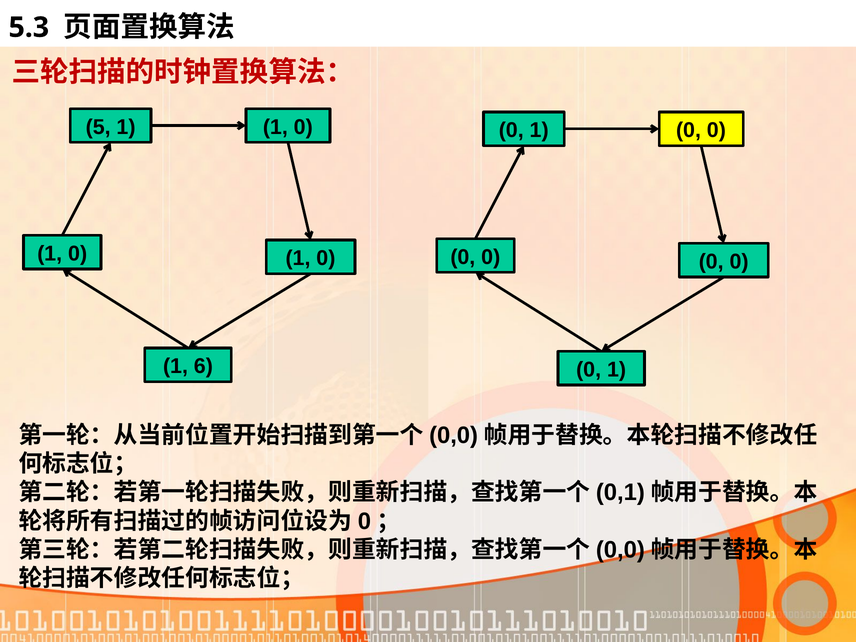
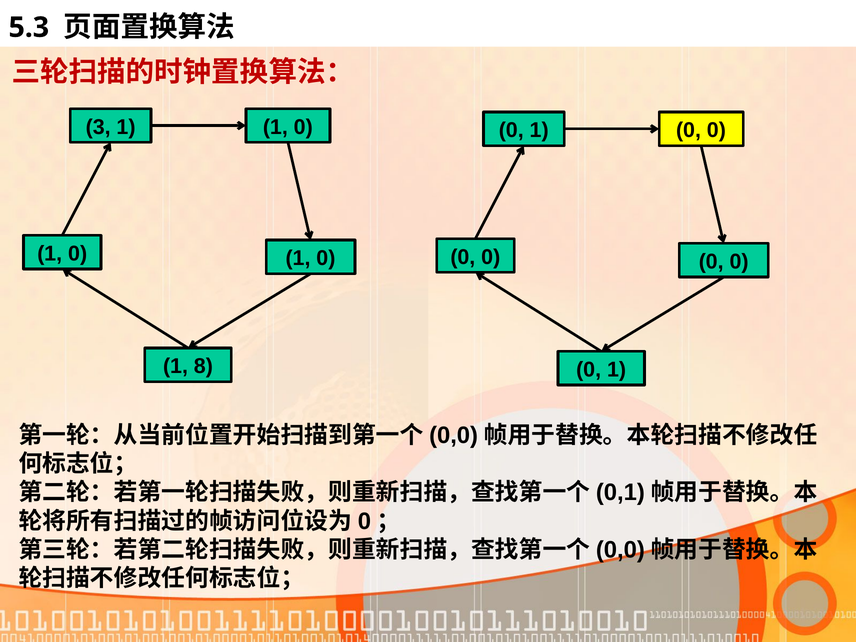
5: 5 -> 3
6: 6 -> 8
